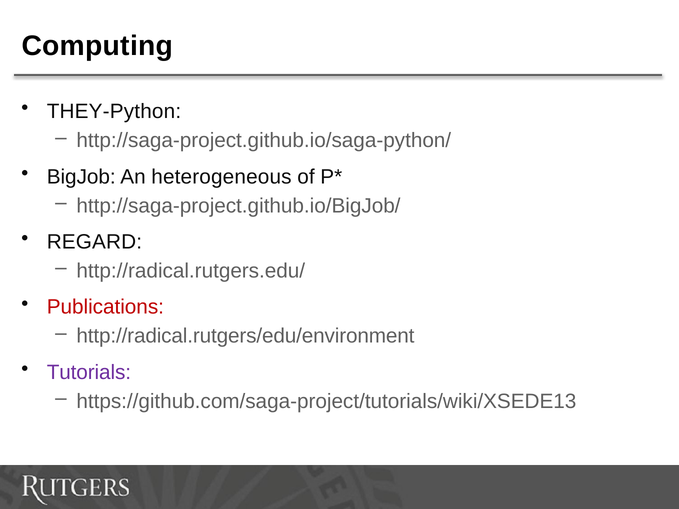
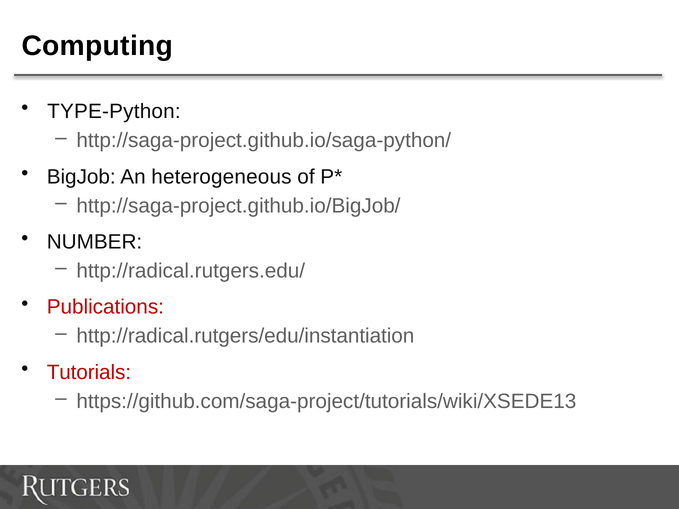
THEY-Python: THEY-Python -> TYPE-Python
REGARD: REGARD -> NUMBER
http://radical.rutgers/edu/environment: http://radical.rutgers/edu/environment -> http://radical.rutgers/edu/instantiation
Tutorials colour: purple -> red
